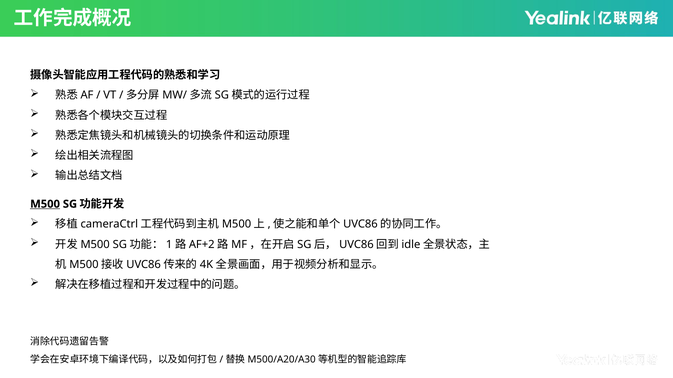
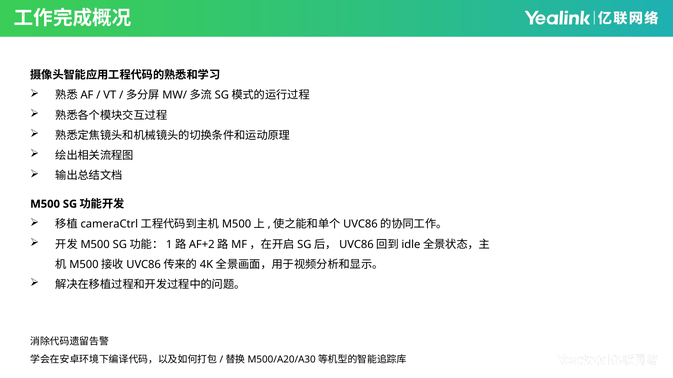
M500 underline: present -> none
